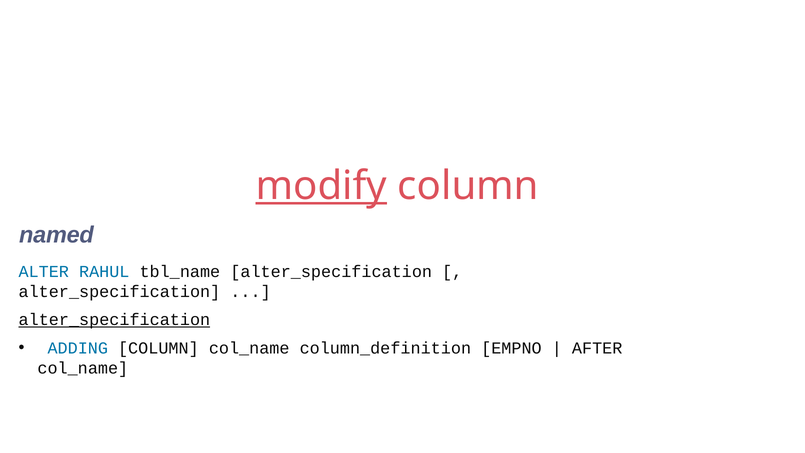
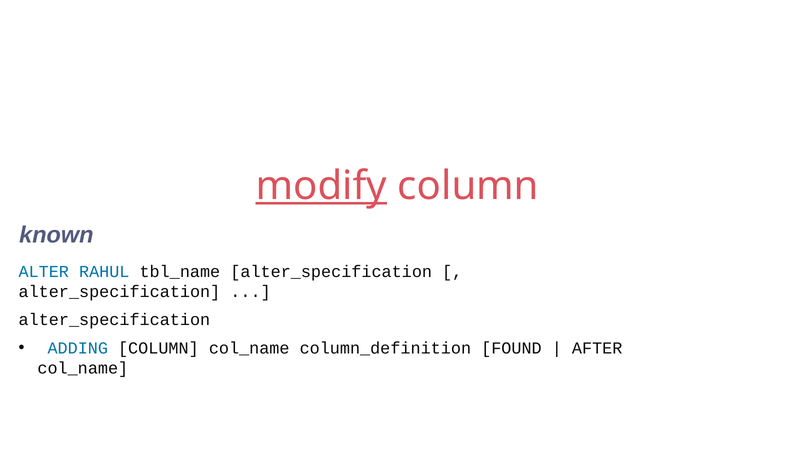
named: named -> known
alter_specification at (114, 320) underline: present -> none
EMPNO: EMPNO -> FOUND
